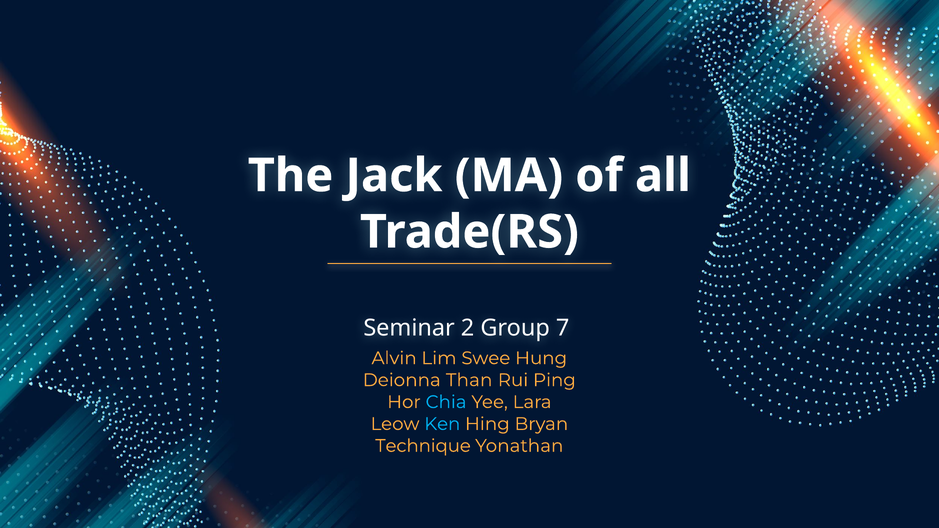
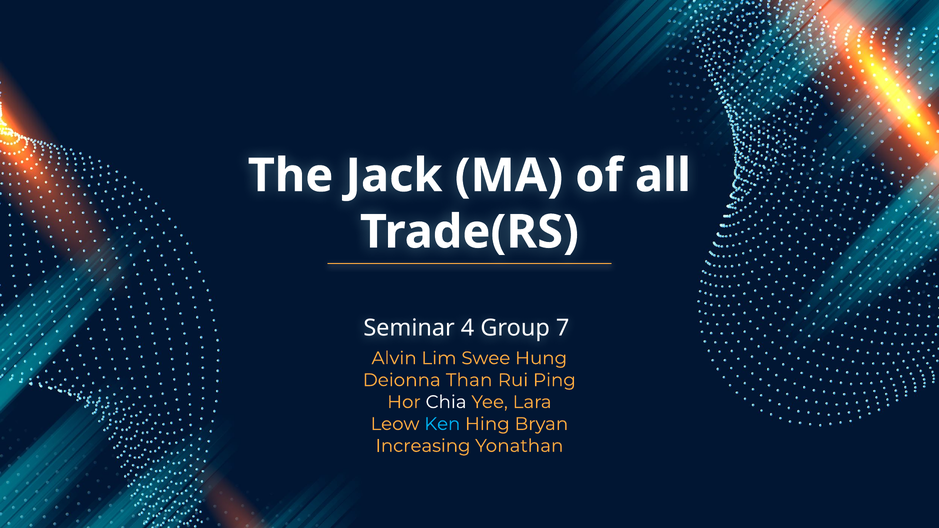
2: 2 -> 4
Chia colour: light blue -> white
Technique: Technique -> Increasing
